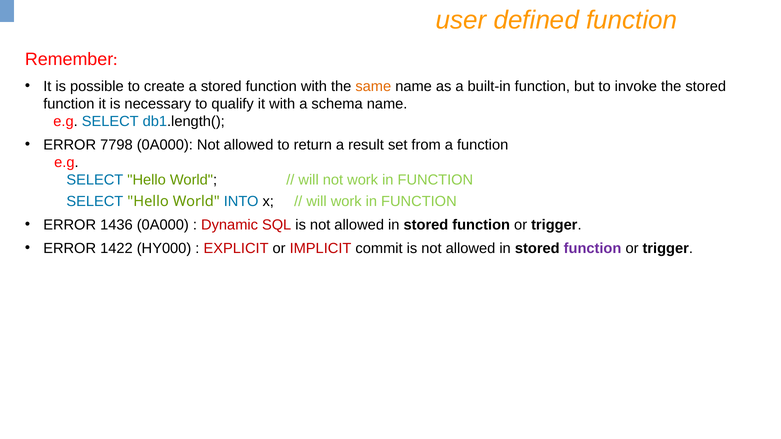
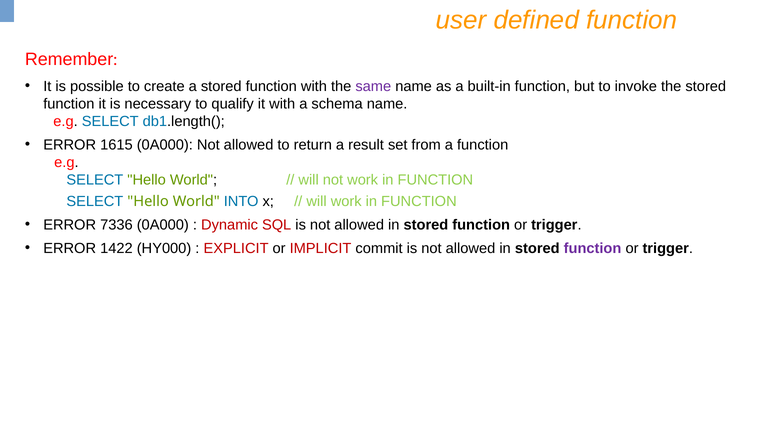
same colour: orange -> purple
7798: 7798 -> 1615
1436: 1436 -> 7336
